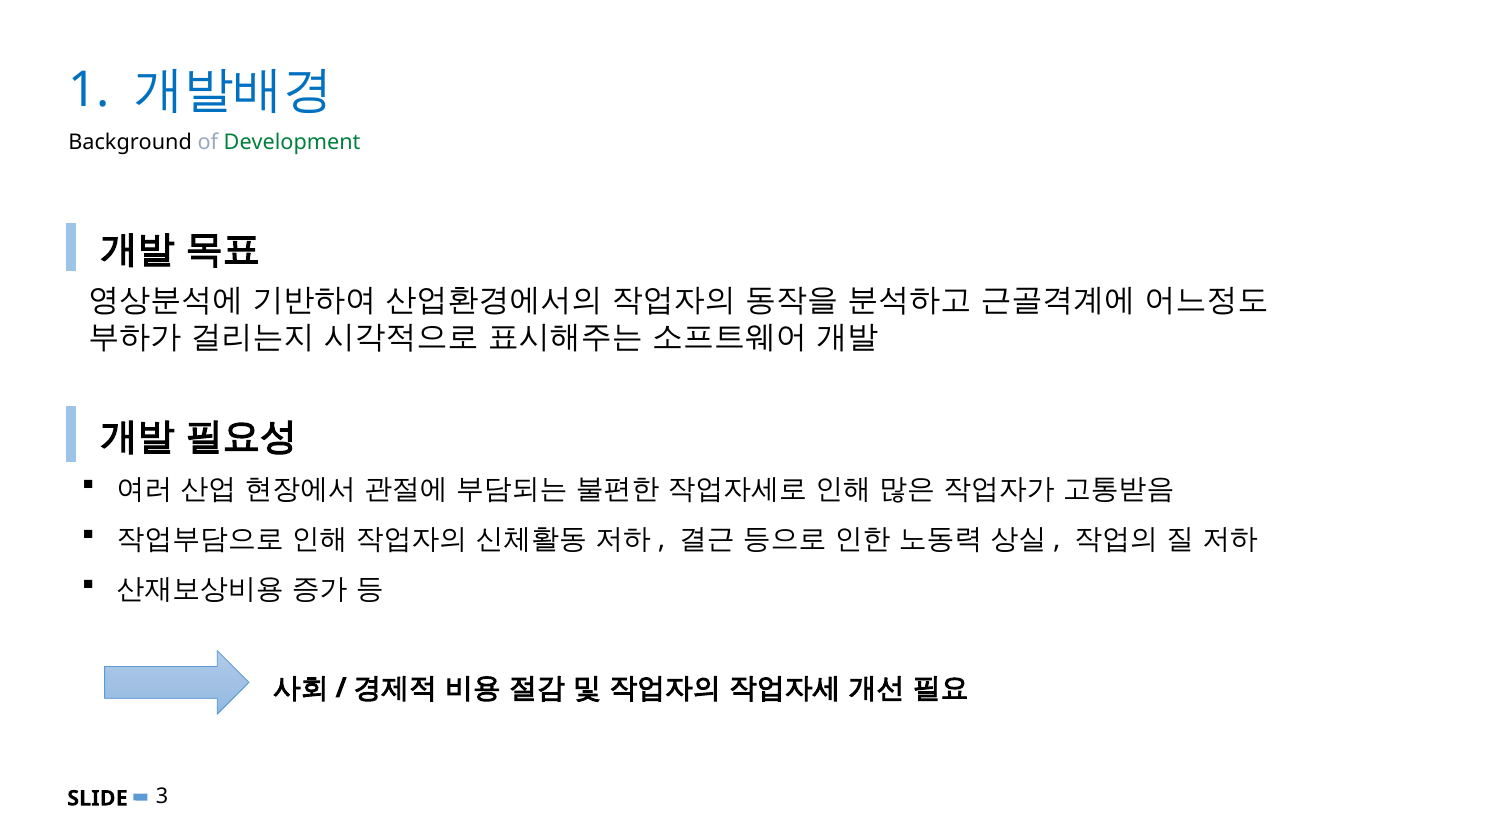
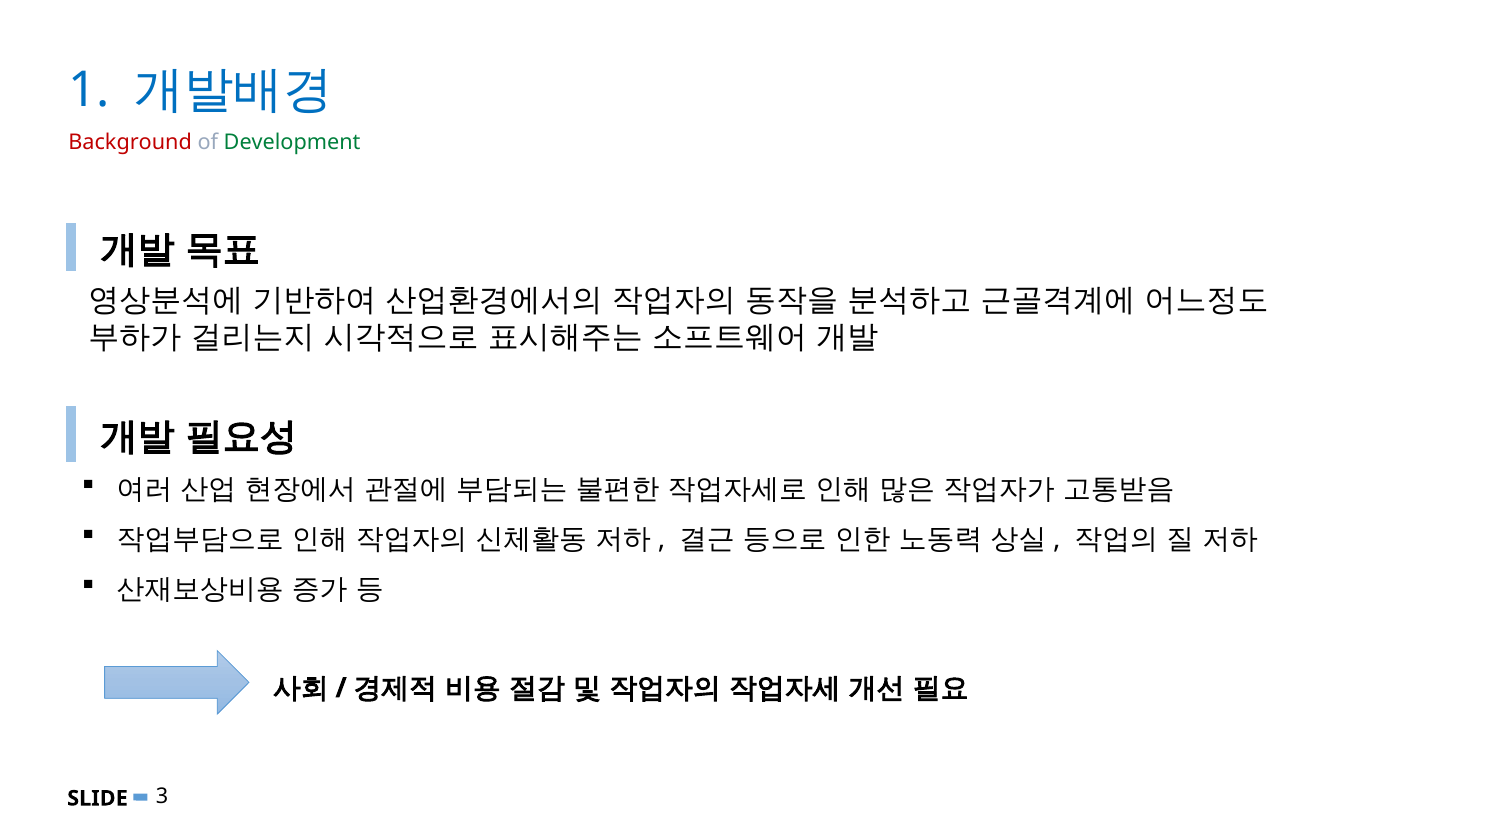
Background colour: black -> red
